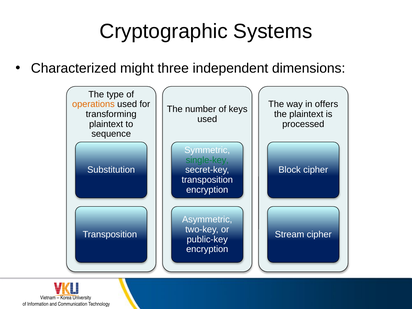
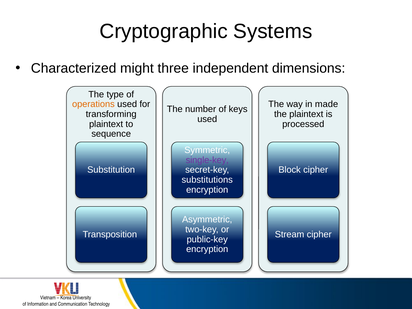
offers: offers -> made
single-key colour: green -> purple
transposition at (207, 180): transposition -> substitutions
